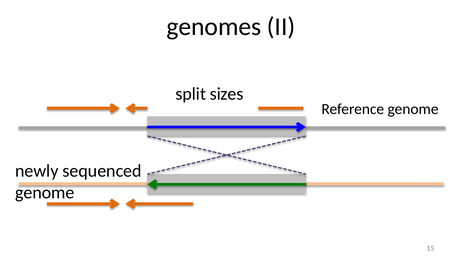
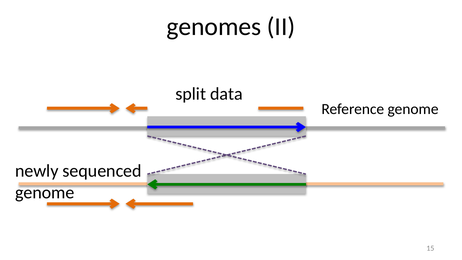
sizes: sizes -> data
